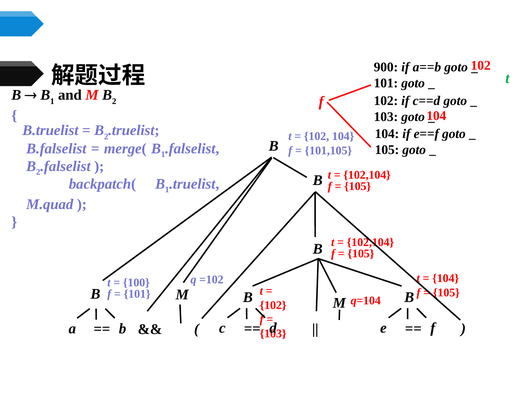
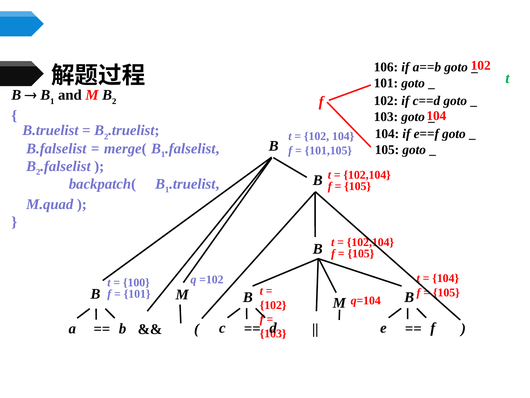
900: 900 -> 106
